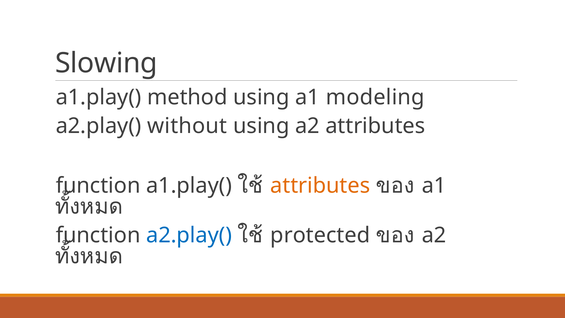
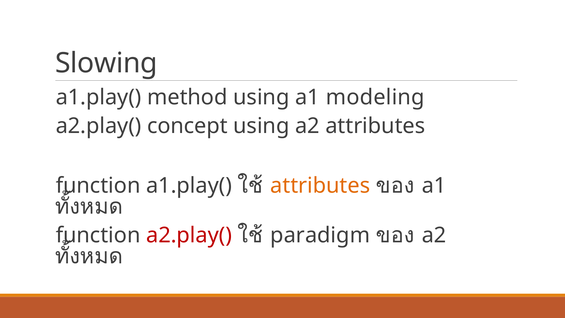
without: without -> concept
a2.play( at (189, 235) colour: blue -> red
protected: protected -> paradigm
